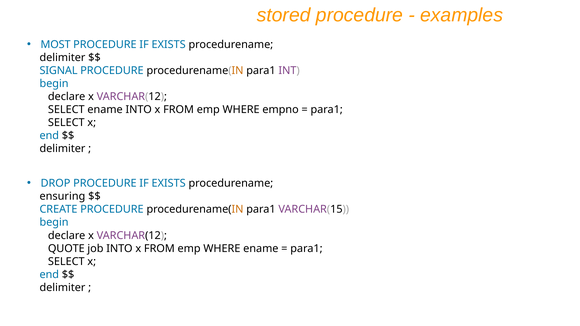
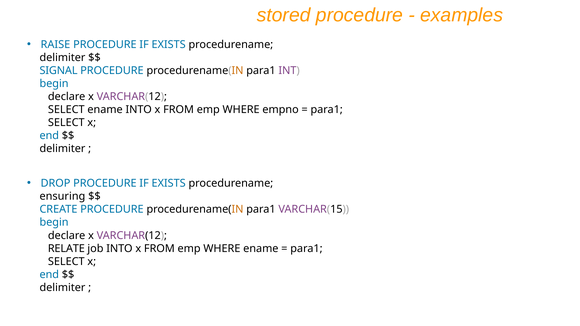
MOST: MOST -> RAISE
QUOTE: QUOTE -> RELATE
